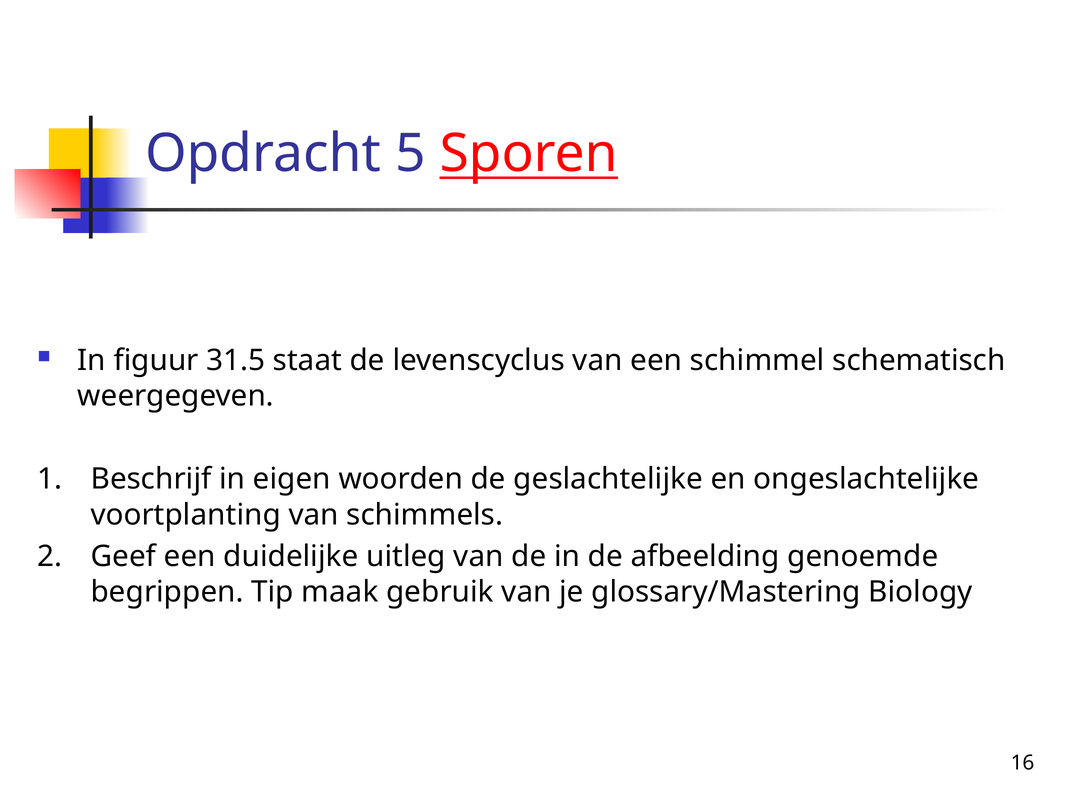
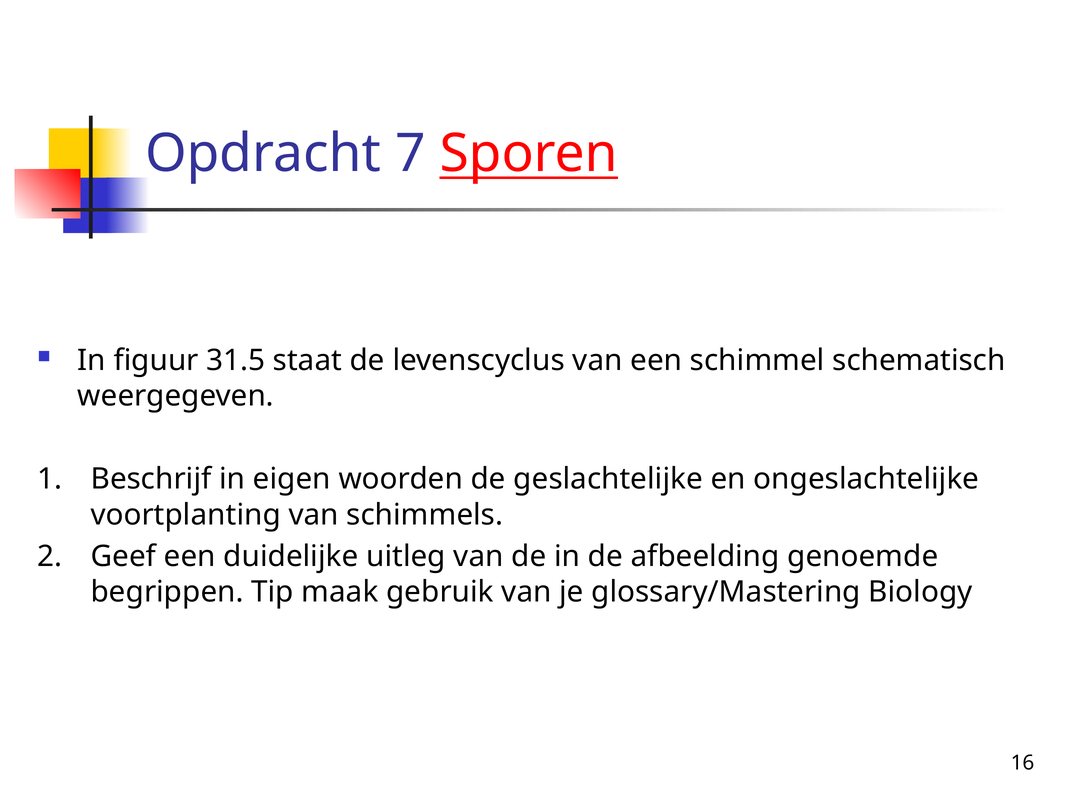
5: 5 -> 7
